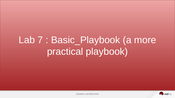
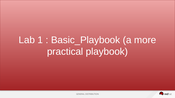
7: 7 -> 1
